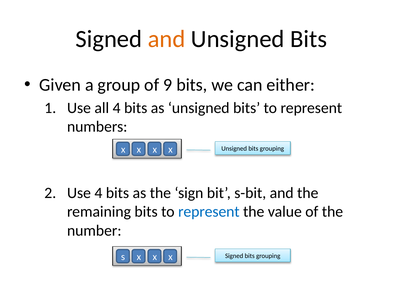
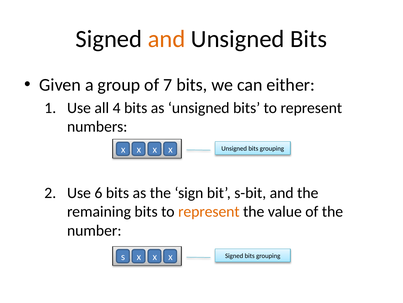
9: 9 -> 7
Use 4: 4 -> 6
represent at (209, 211) colour: blue -> orange
